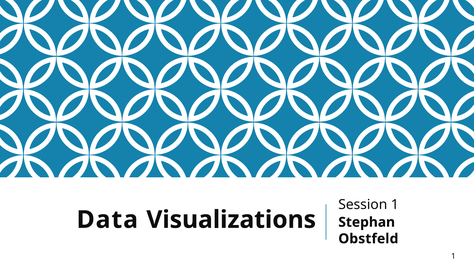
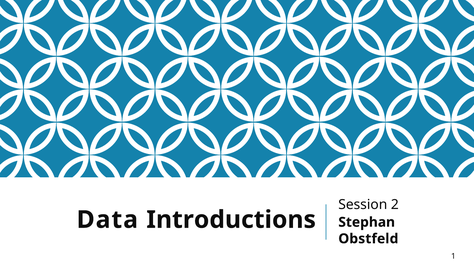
Session 1: 1 -> 2
Visualizations: Visualizations -> Introductions
